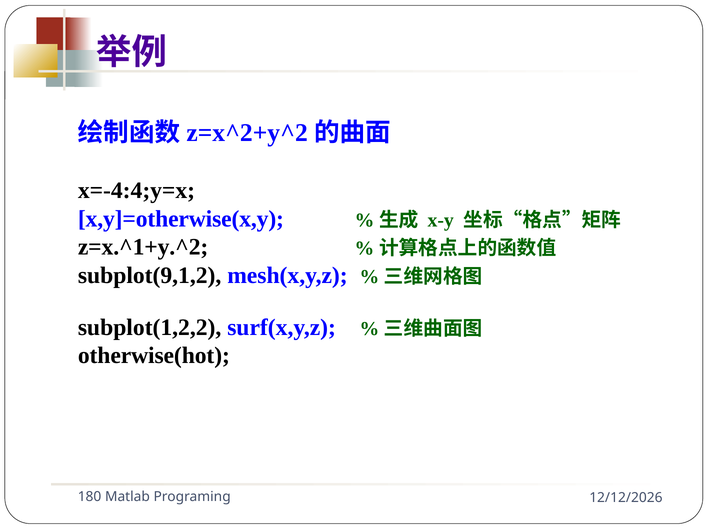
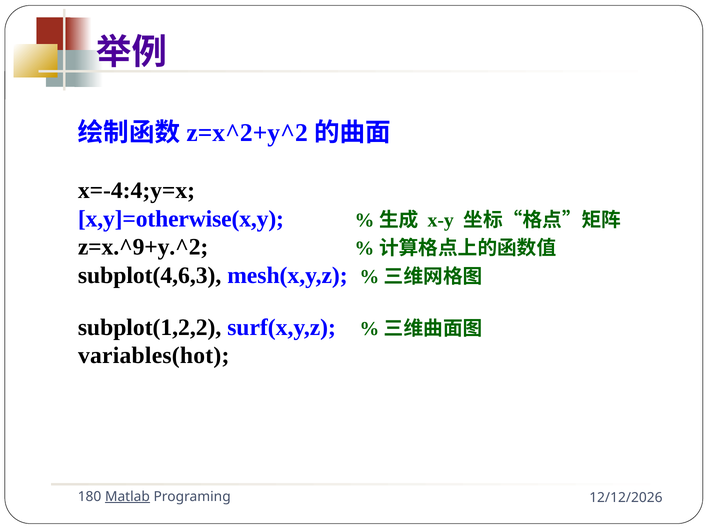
z=x.^1+y.^2: z=x.^1+y.^2 -> z=x.^9+y.^2
subplot(9,1,2: subplot(9,1,2 -> subplot(4,6,3
otherwise(hot: otherwise(hot -> variables(hot
Matlab underline: none -> present
